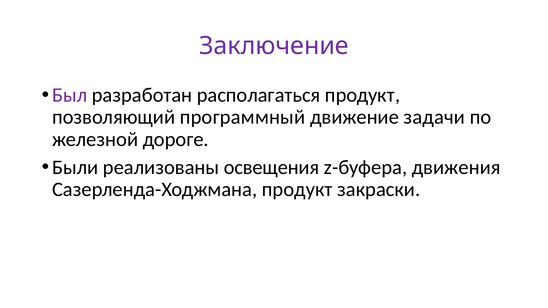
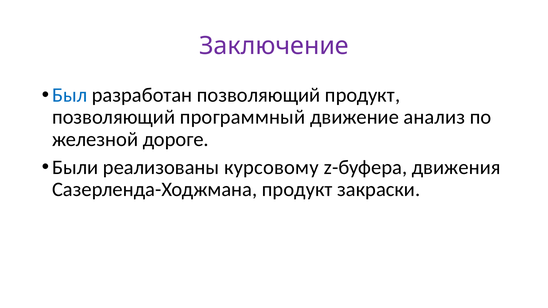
Был colour: purple -> blue
разработан располагаться: располагаться -> позволяющий
задачи: задачи -> анализ
освещения: освещения -> курсовому
